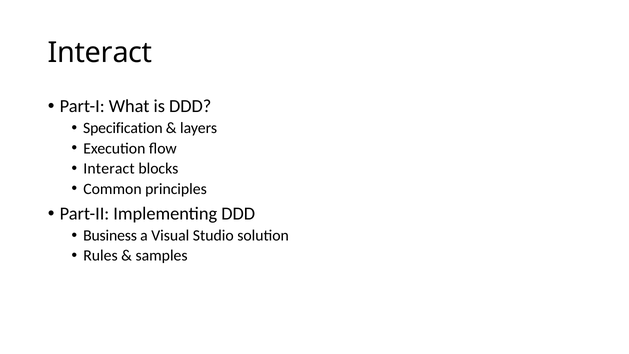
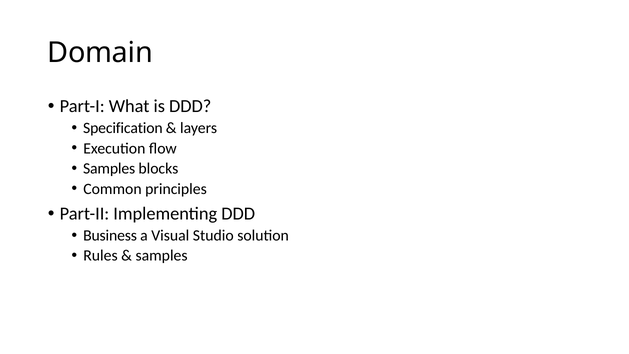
Interact at (100, 53): Interact -> Domain
Interact at (109, 169): Interact -> Samples
